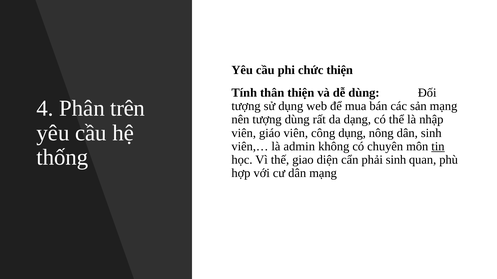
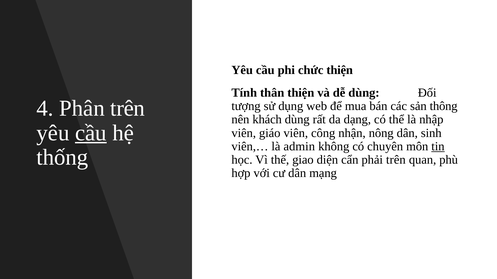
sản mạng: mạng -> thông
nên tượng: tượng -> khách
cầu at (91, 133) underline: none -> present
công dụng: dụng -> nhận
phải sinh: sinh -> trên
